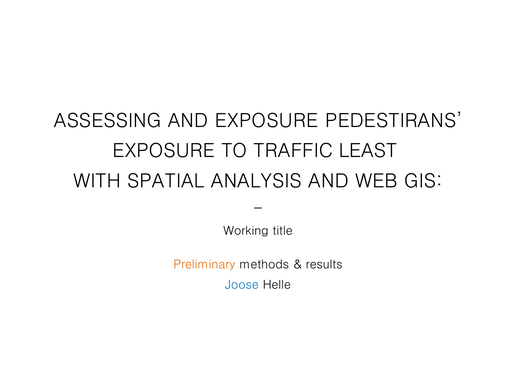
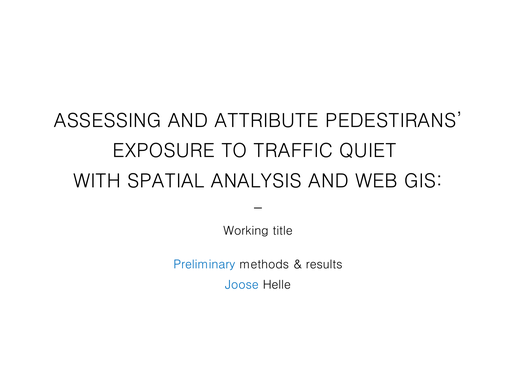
AND EXPOSURE: EXPOSURE -> ATTRIBUTE
LEAST: LEAST -> QUIET
Preliminary colour: orange -> blue
